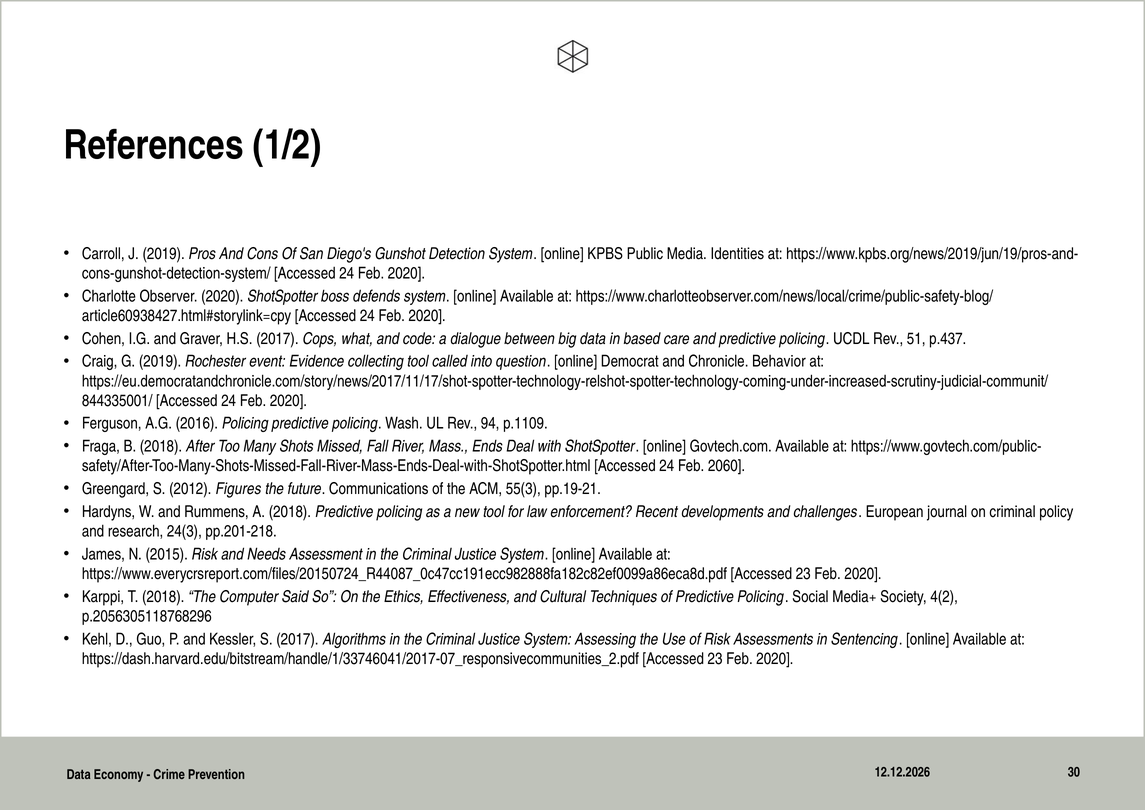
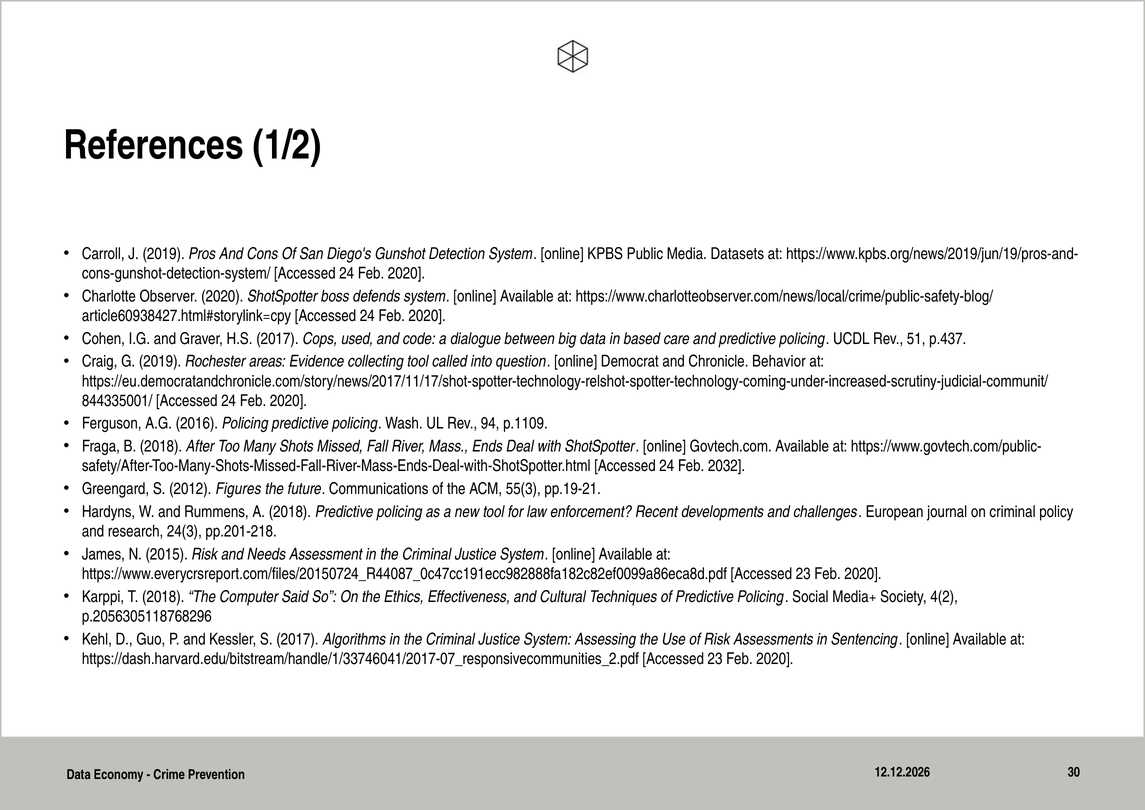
Identities: Identities -> Datasets
what: what -> used
event: event -> areas
2060: 2060 -> 2032
